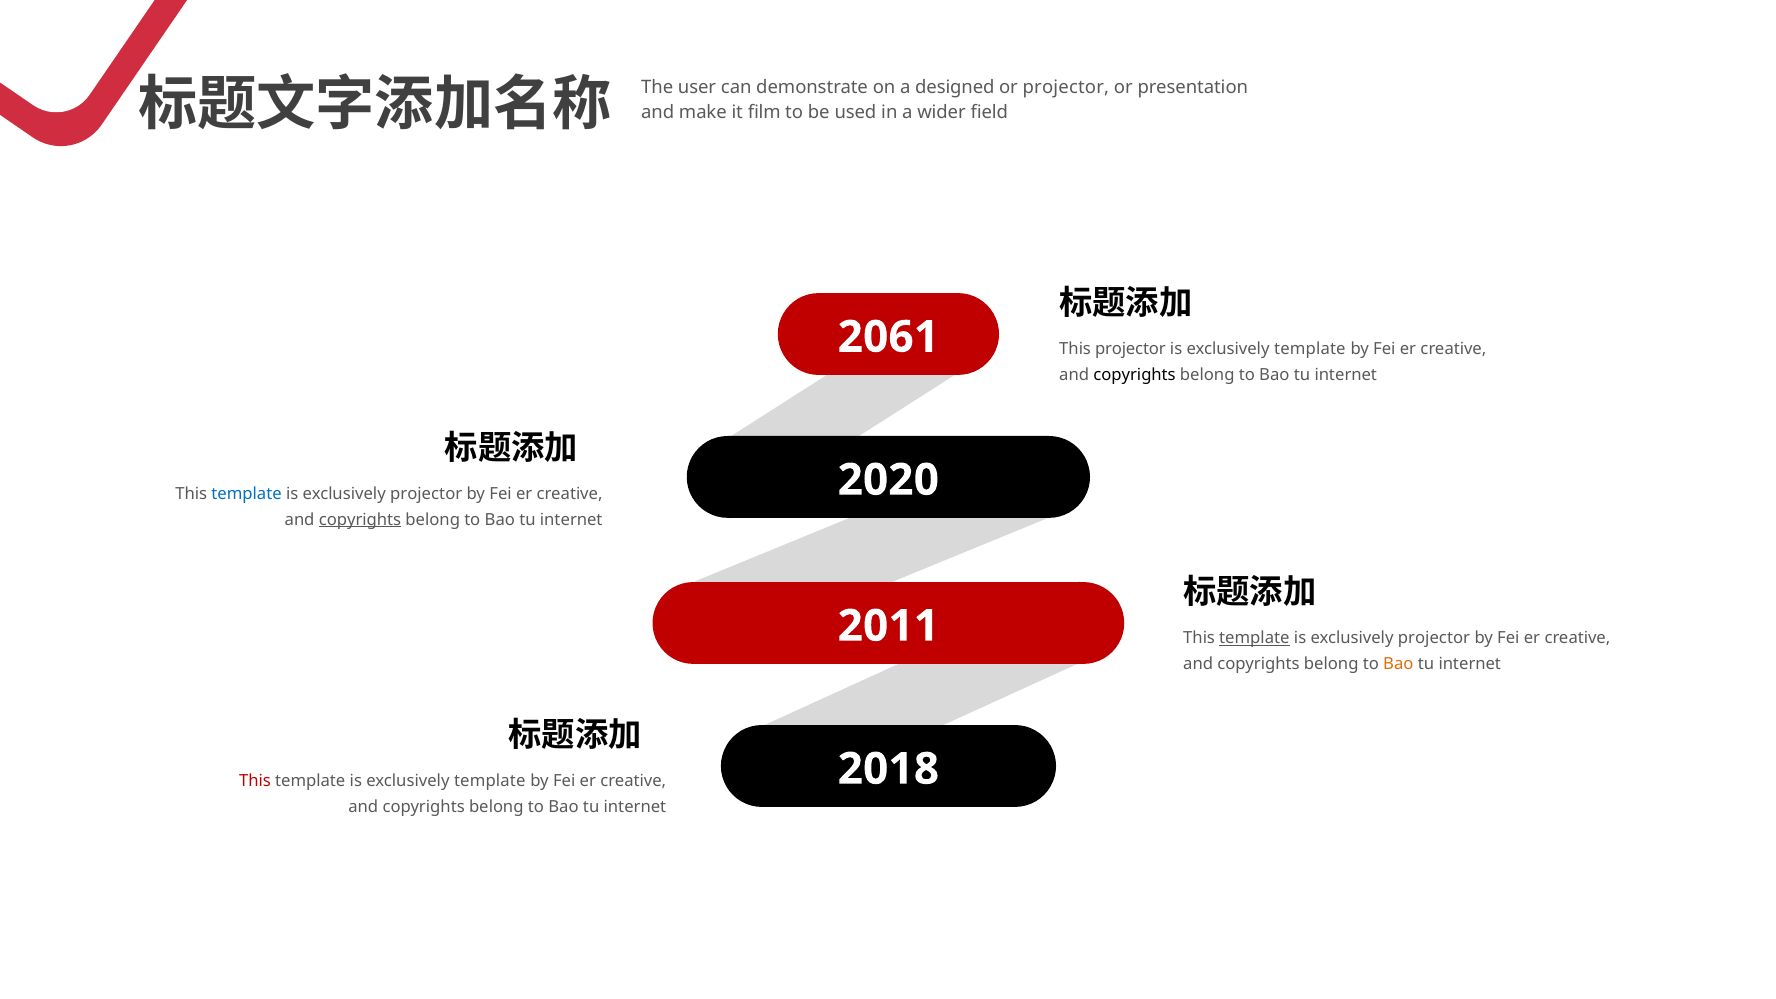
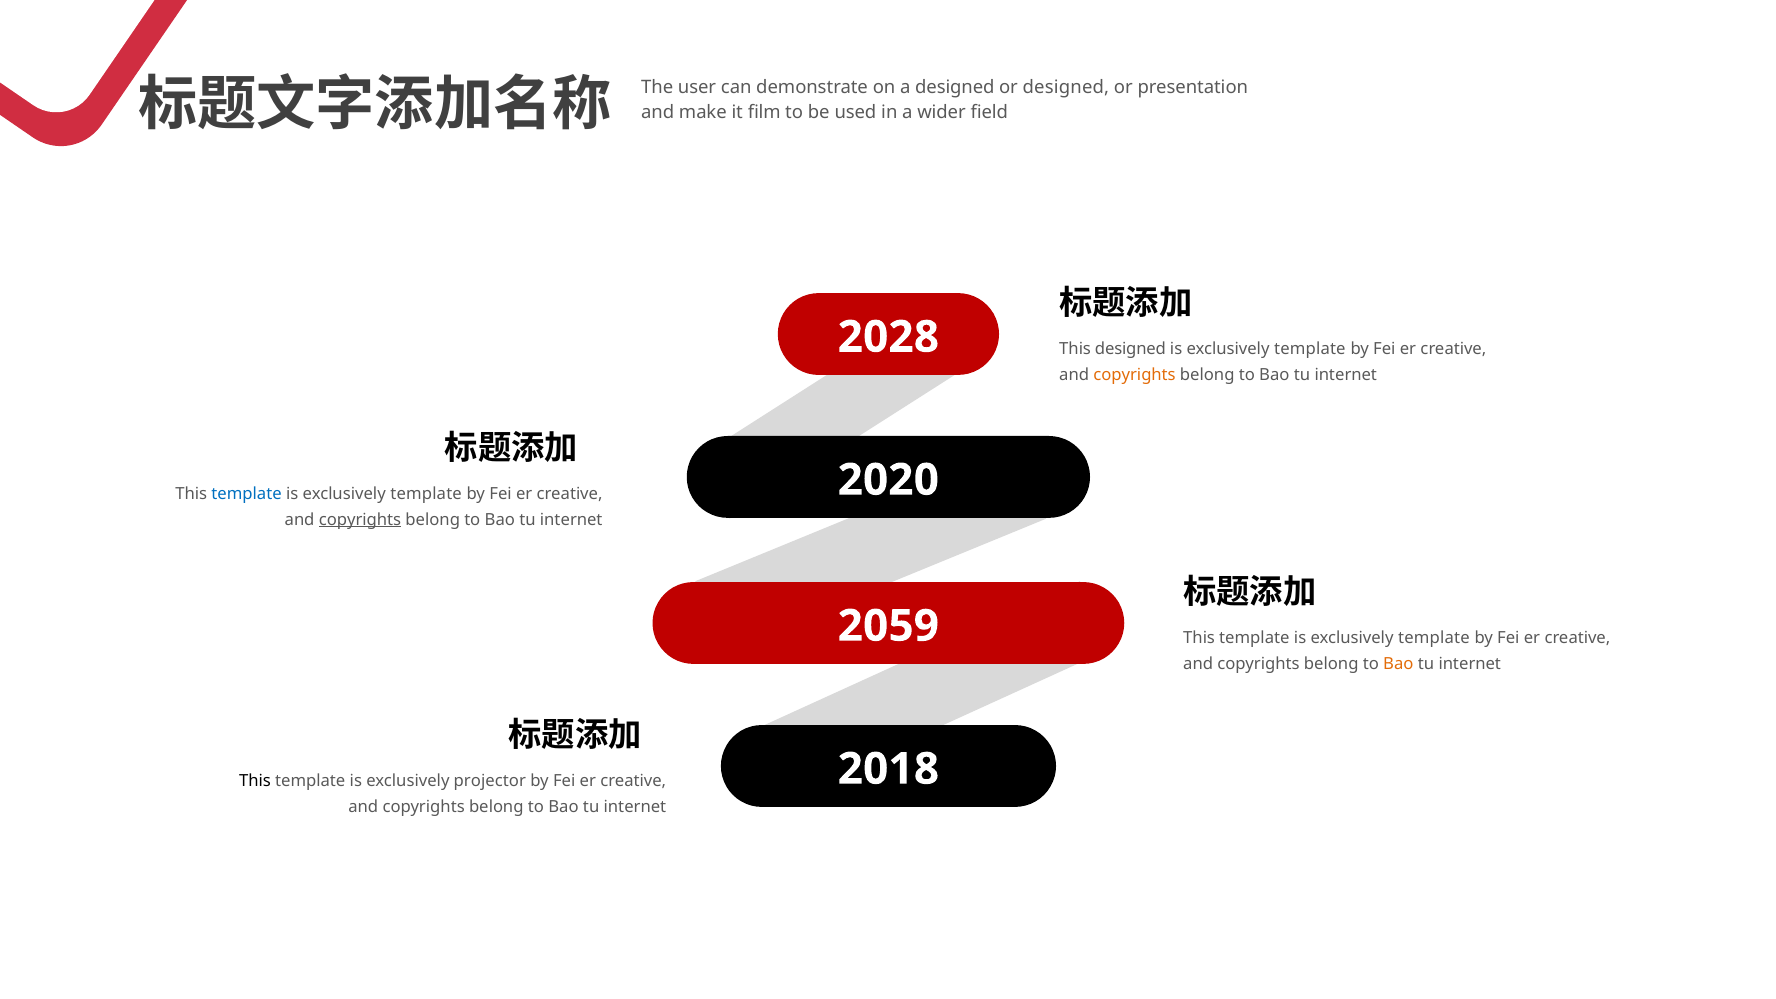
or projector: projector -> designed
2061: 2061 -> 2028
This projector: projector -> designed
copyrights at (1135, 375) colour: black -> orange
projector at (426, 494): projector -> template
2011: 2011 -> 2059
template at (1254, 638) underline: present -> none
projector at (1434, 638): projector -> template
This at (255, 781) colour: red -> black
template is exclusively template: template -> projector
